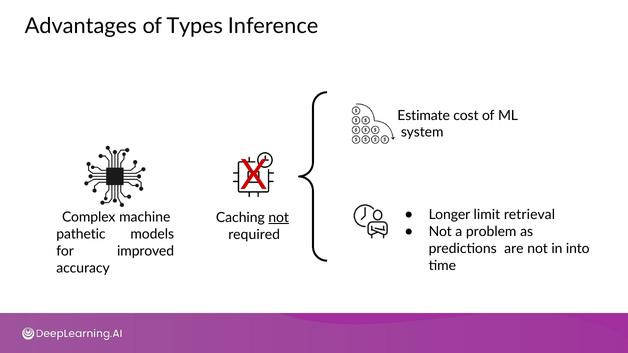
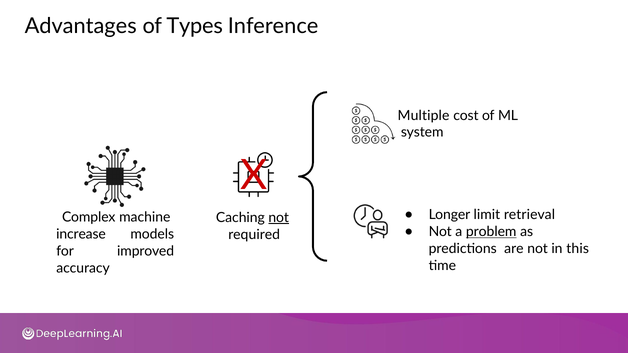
Estimate: Estimate -> Multiple
problem underline: none -> present
pathetic: pathetic -> increase
into: into -> this
